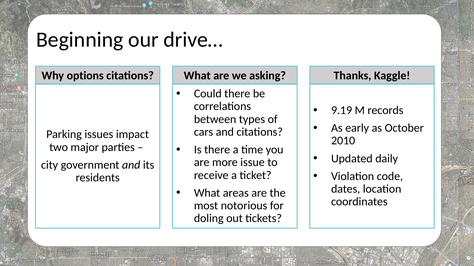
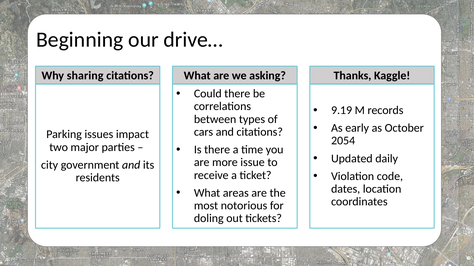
options: options -> sharing
2010: 2010 -> 2054
